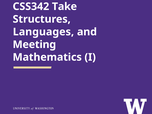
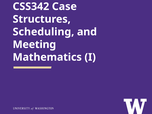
Take: Take -> Case
Languages: Languages -> Scheduling
